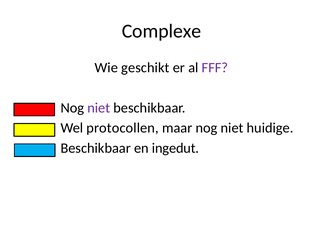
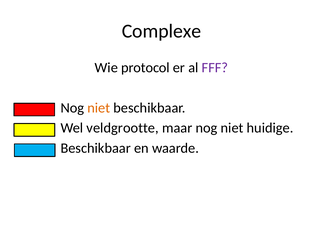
geschikt: geschikt -> protocol
niet at (99, 108) colour: purple -> orange
protocollen: protocollen -> veldgrootte
ingedut: ingedut -> waarde
